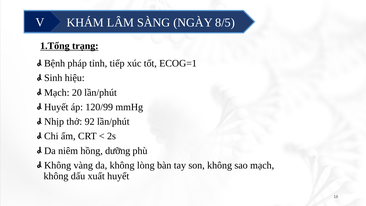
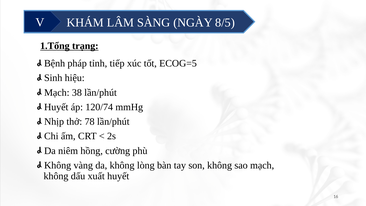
ECOG=1: ECOG=1 -> ECOG=5
20: 20 -> 38
120/99: 120/99 -> 120/74
92: 92 -> 78
dưỡng: dưỡng -> cường
